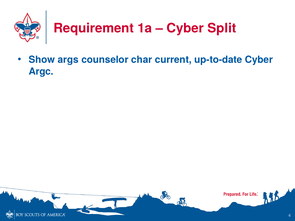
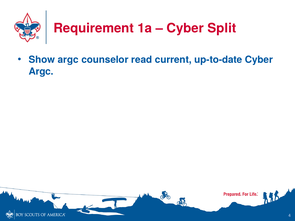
Show args: args -> argc
char: char -> read
